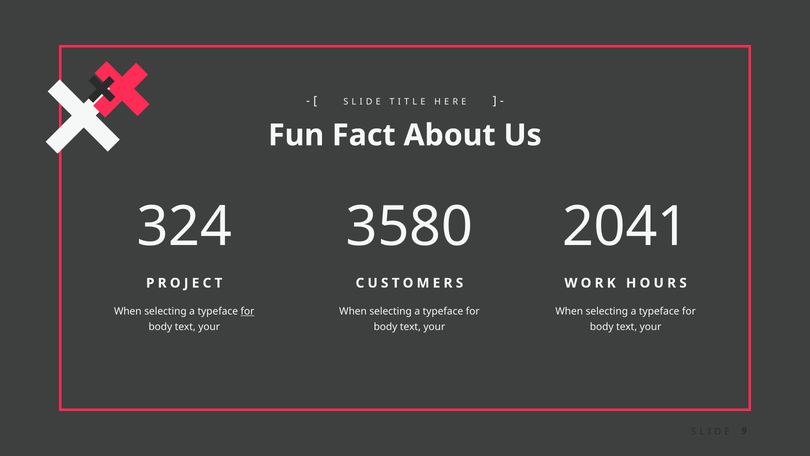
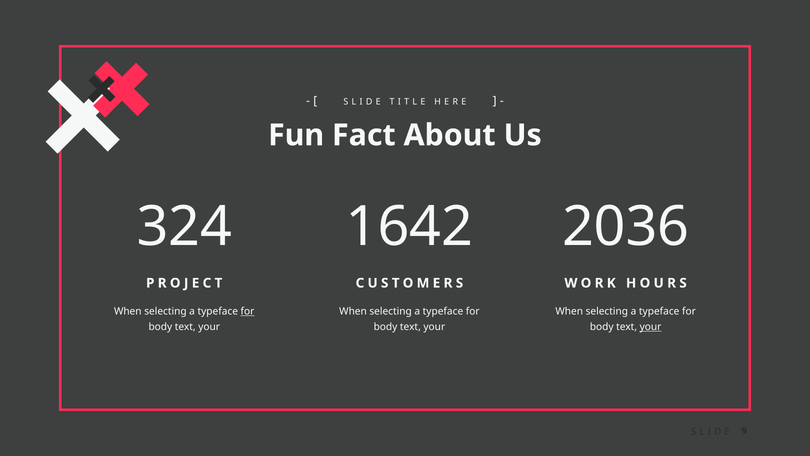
3580: 3580 -> 1642
2041: 2041 -> 2036
your at (651, 327) underline: none -> present
